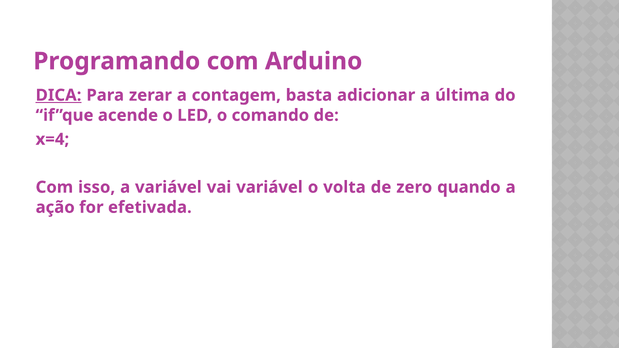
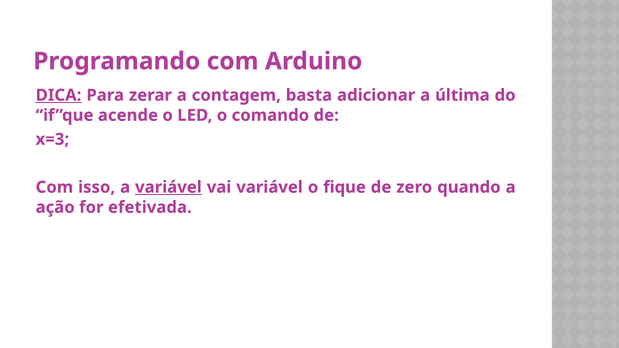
x=4: x=4 -> x=3
variável at (168, 187) underline: none -> present
volta: volta -> fique
